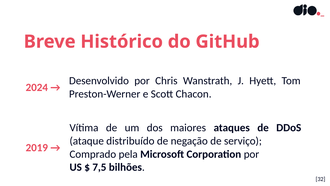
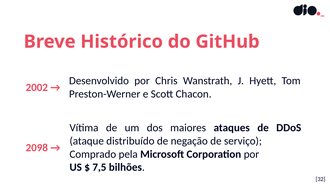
2024: 2024 -> 2002
2019: 2019 -> 2098
